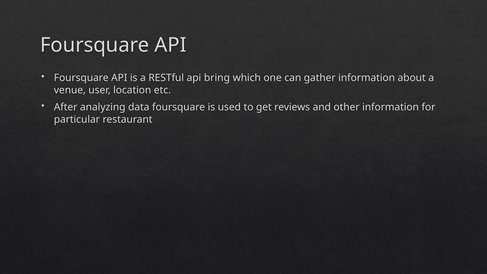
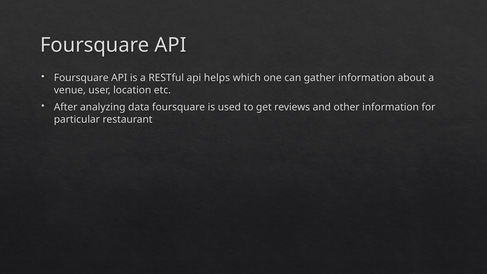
bring: bring -> helps
